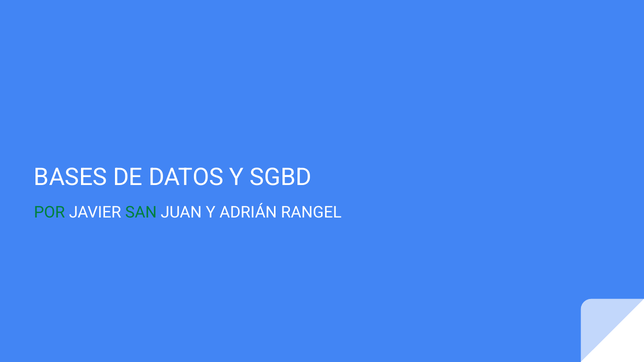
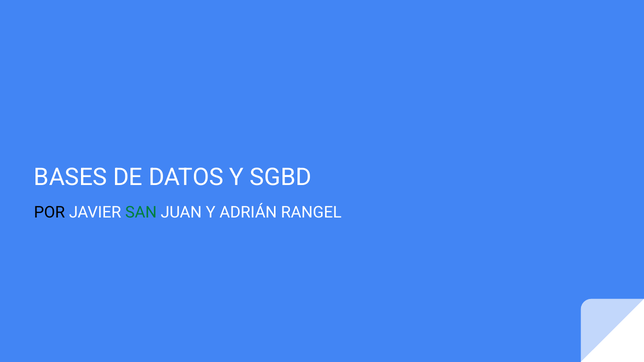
POR colour: green -> black
